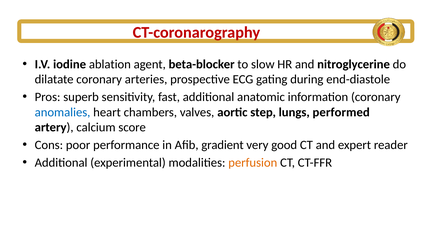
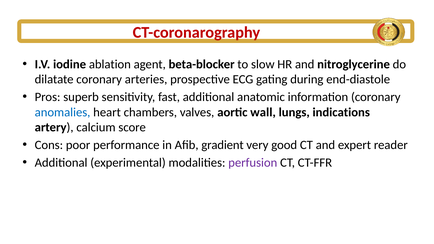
step: step -> wall
performed: performed -> indications
perfusion colour: orange -> purple
